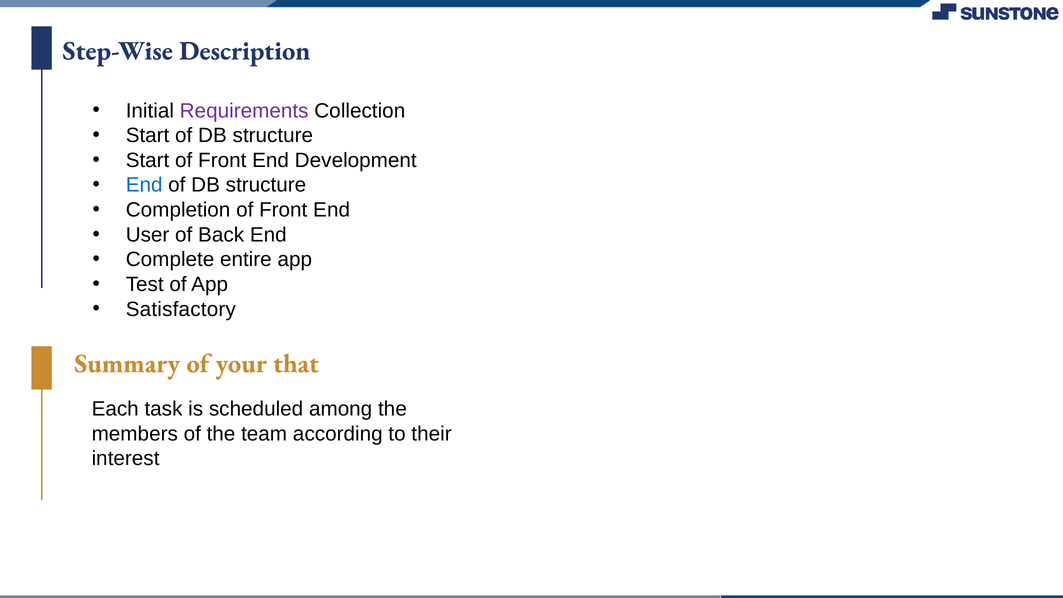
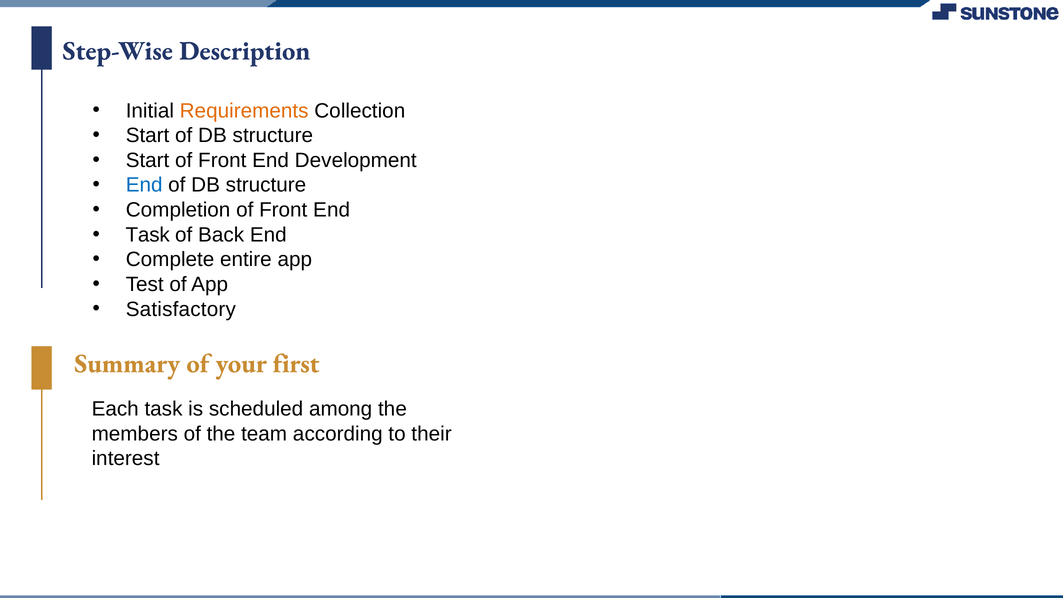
Requirements colour: purple -> orange
User at (148, 235): User -> Task
that: that -> first
